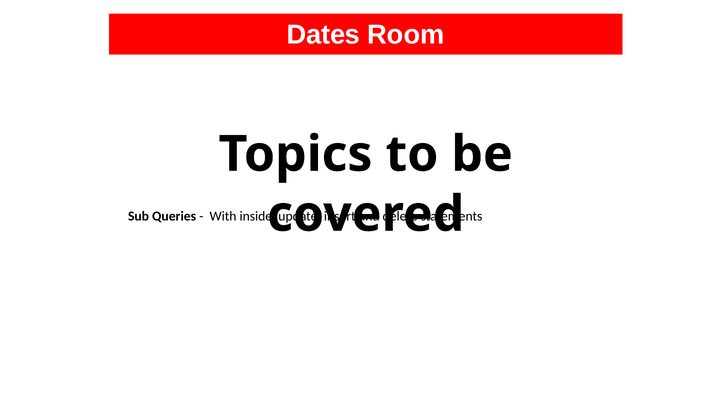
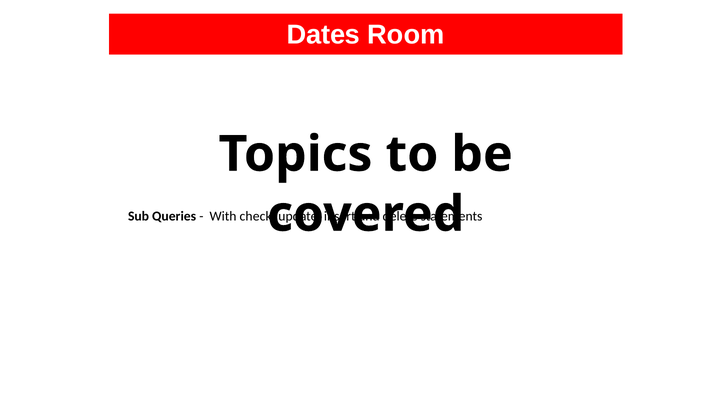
inside: inside -> check
